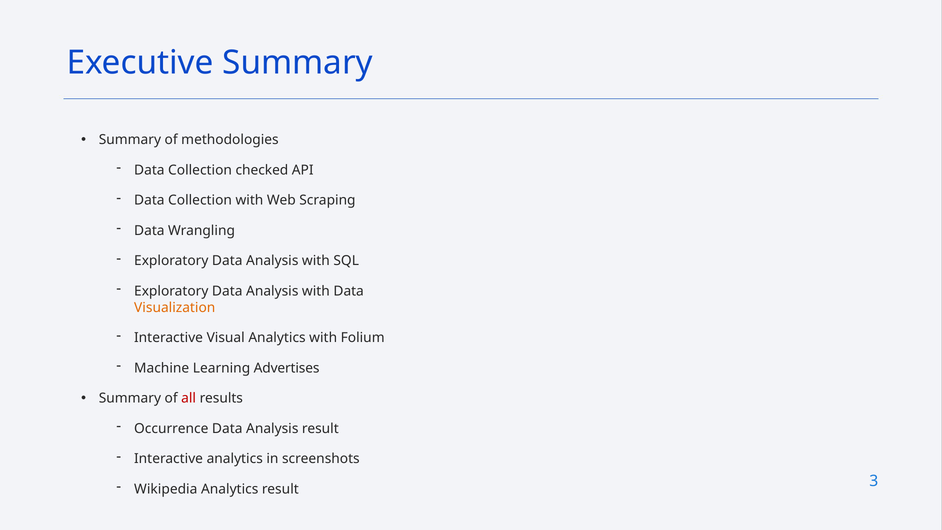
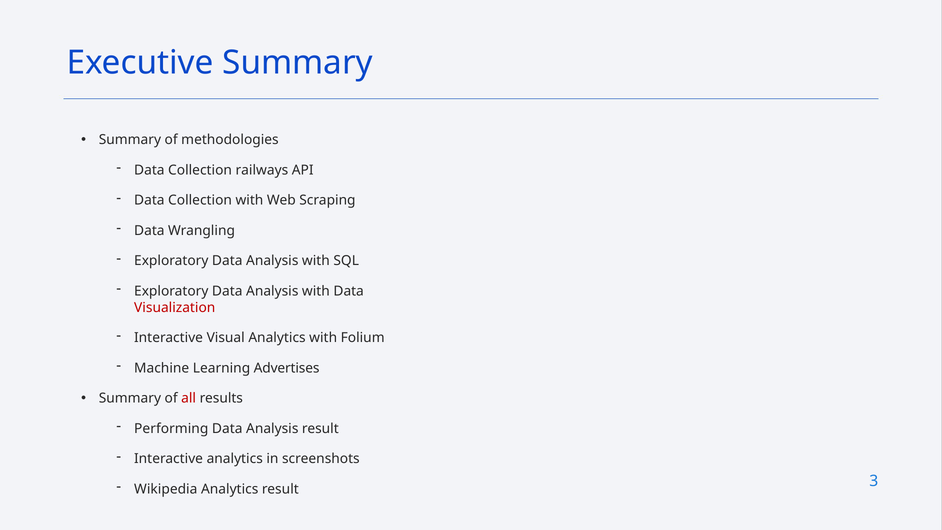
checked: checked -> railways
Visualization colour: orange -> red
Occurrence: Occurrence -> Performing
